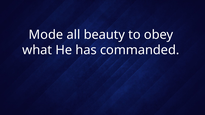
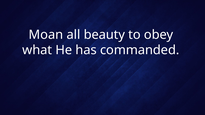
Mode: Mode -> Moan
